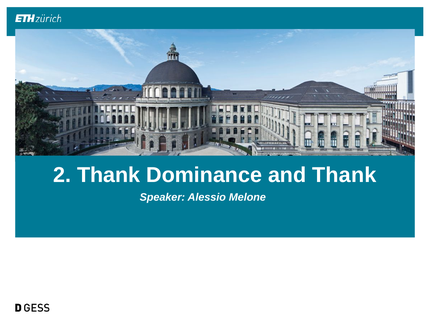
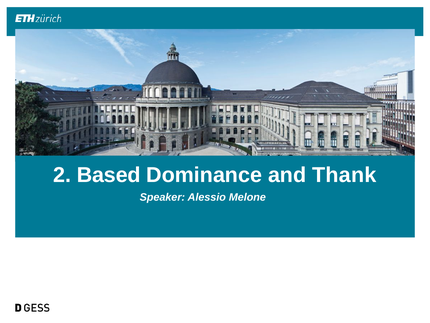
2 Thank: Thank -> Based
